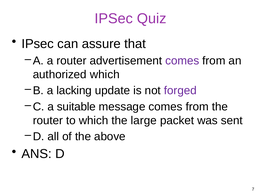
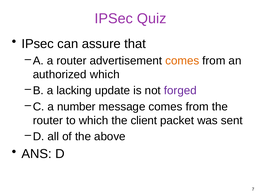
comes at (182, 61) colour: purple -> orange
suitable: suitable -> number
large: large -> client
